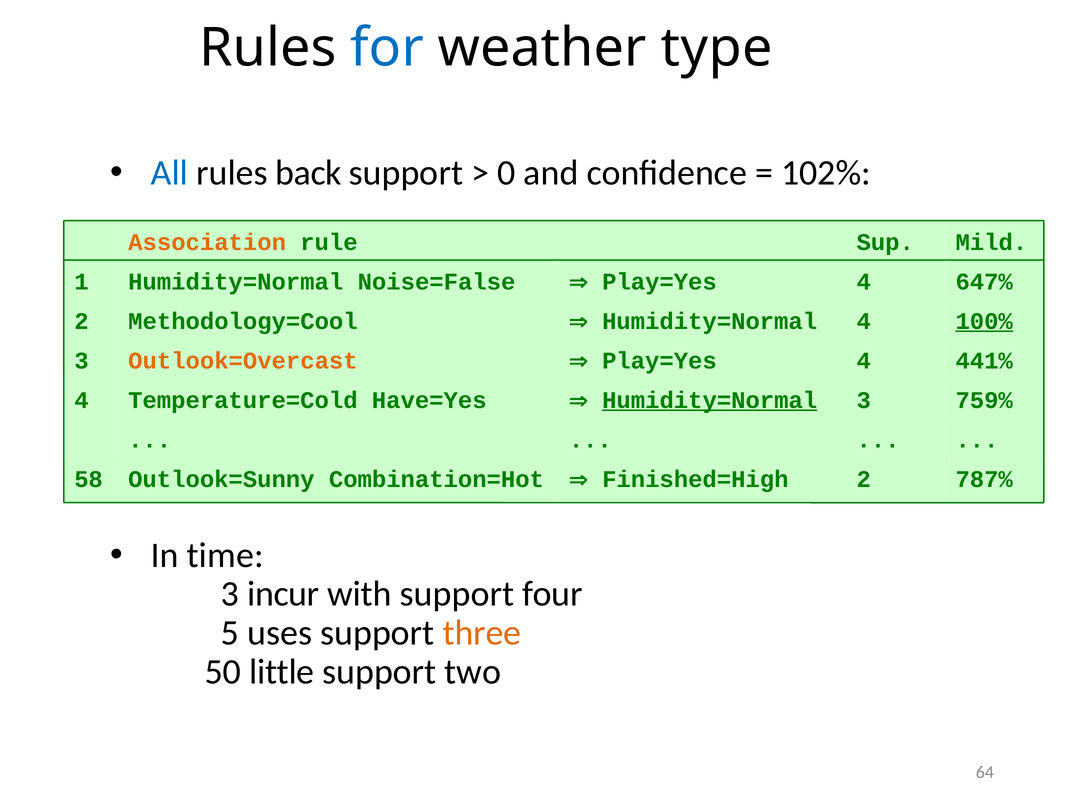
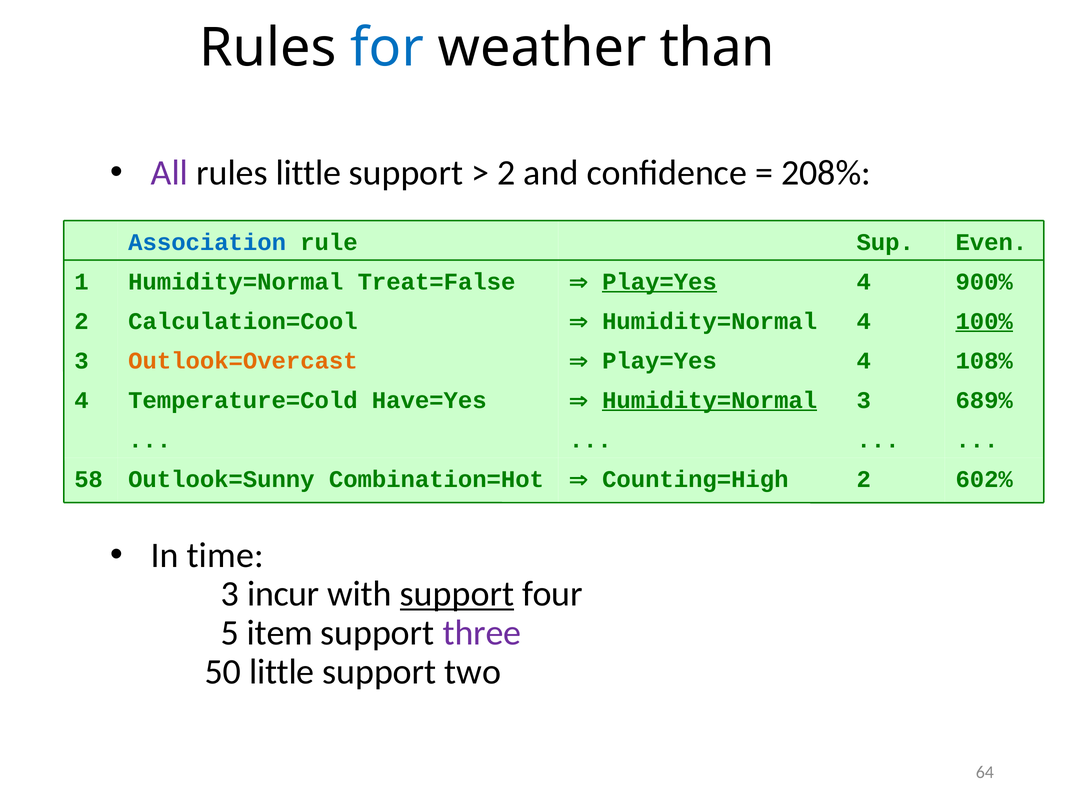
type: type -> than
All colour: blue -> purple
rules back: back -> little
0 at (506, 173): 0 -> 2
102%: 102% -> 208%
Association colour: orange -> blue
Mild: Mild -> Even
Noise=False: Noise=False -> Treat=False
647%: 647% -> 900%
Play=Yes at (659, 282) underline: none -> present
Methodology=Cool: Methodology=Cool -> Calculation=Cool
441%: 441% -> 108%
759%: 759% -> 689%
787%: 787% -> 602%
Finished=High: Finished=High -> Counting=High
support at (457, 594) underline: none -> present
uses: uses -> item
three colour: orange -> purple
